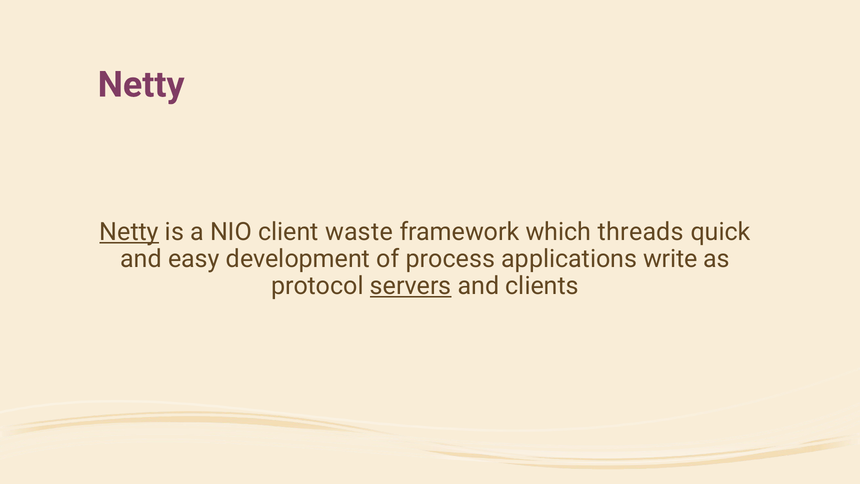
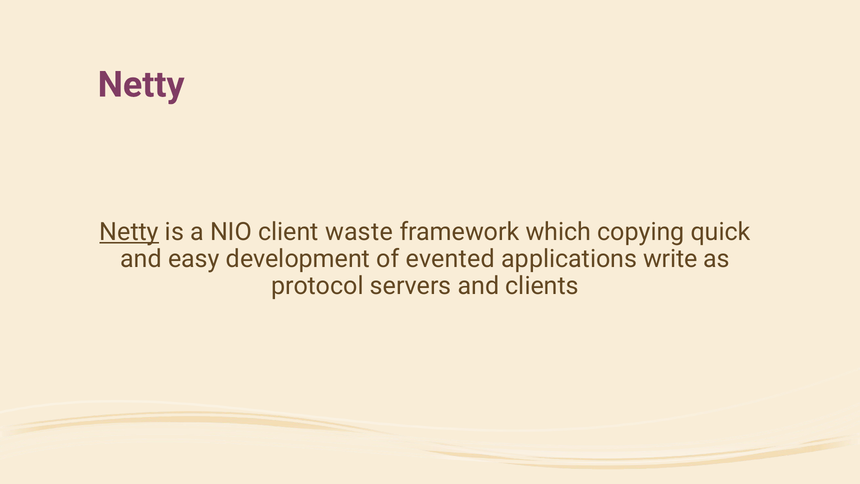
threads: threads -> copying
process: process -> evented
servers underline: present -> none
